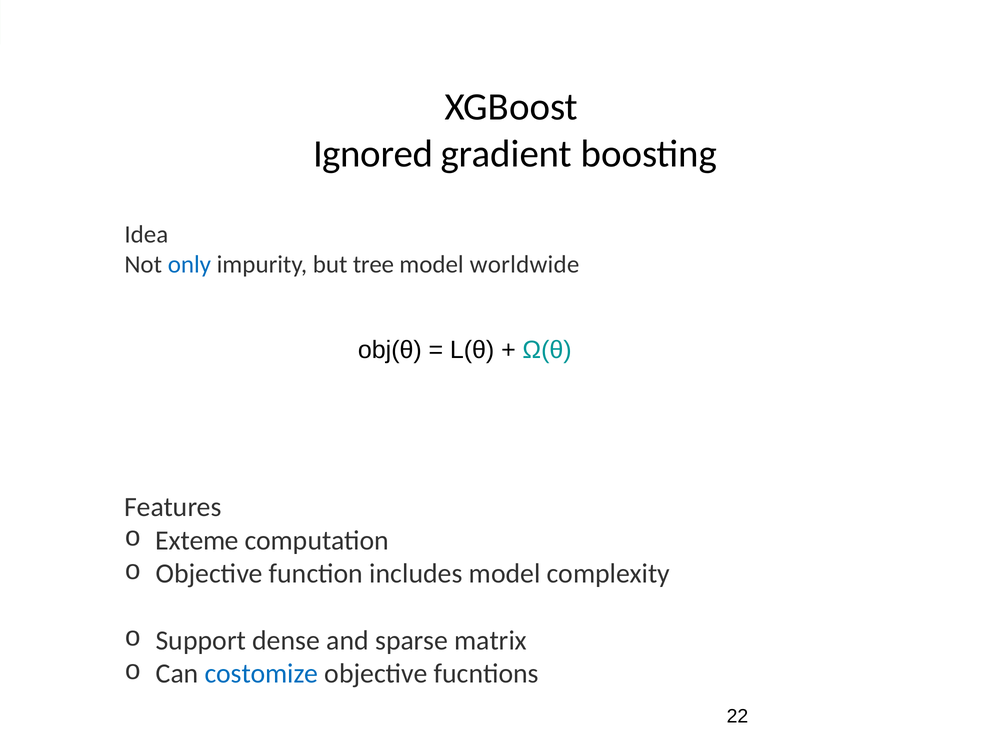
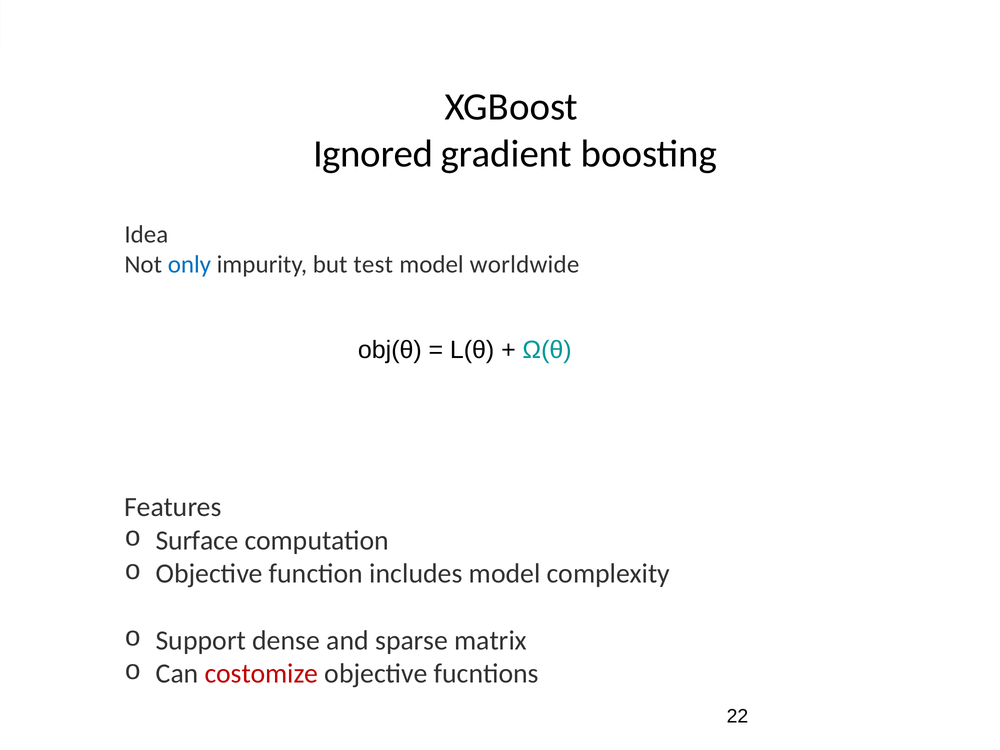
tree: tree -> test
Exteme: Exteme -> Surface
costomize colour: blue -> red
